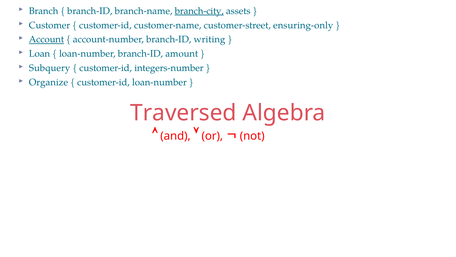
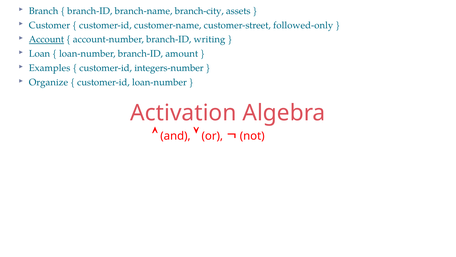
branch-city underline: present -> none
ensuring-only: ensuring-only -> followed-only
Subquery: Subquery -> Examples
Traversed: Traversed -> Activation
